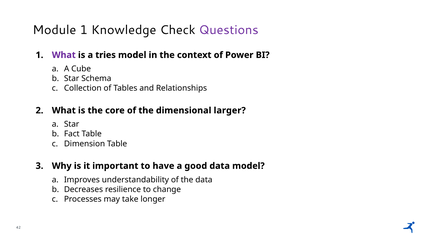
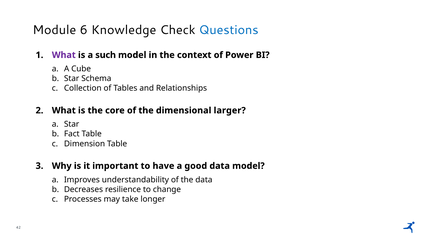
Module 1: 1 -> 6
Questions colour: purple -> blue
tries: tries -> such
